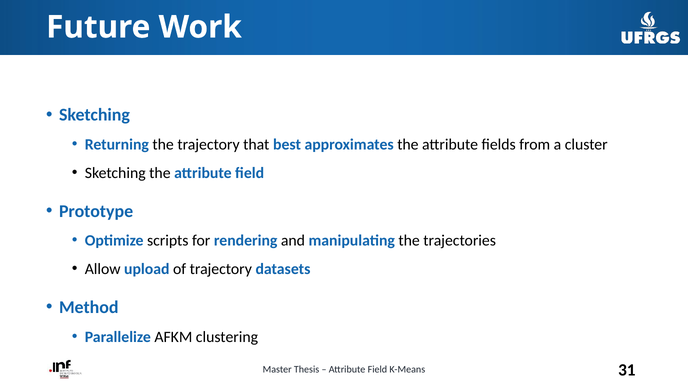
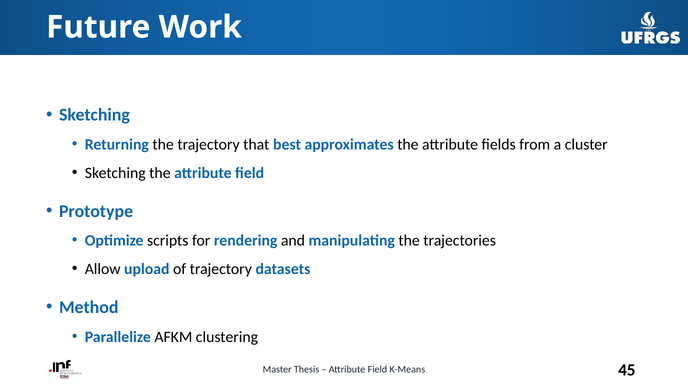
31: 31 -> 45
